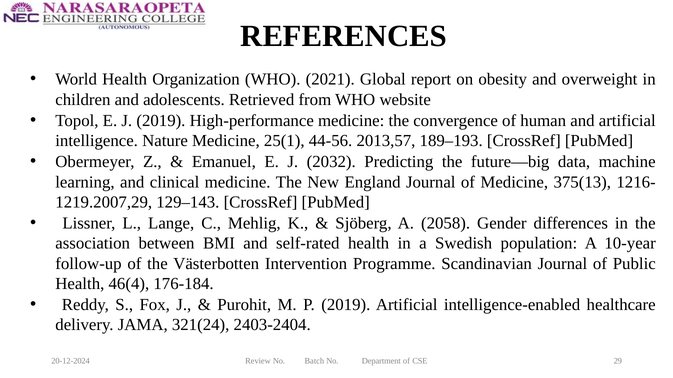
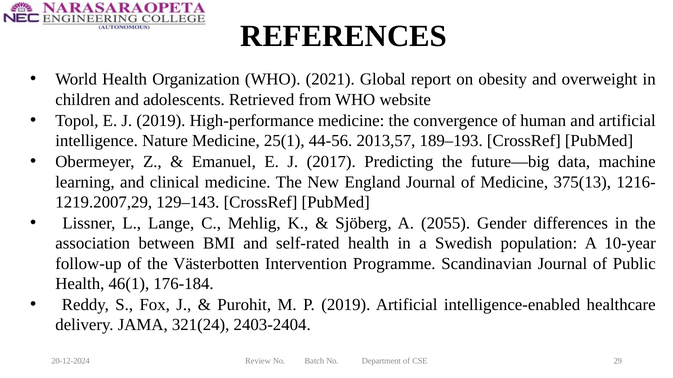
2032: 2032 -> 2017
2058: 2058 -> 2055
46(4: 46(4 -> 46(1
